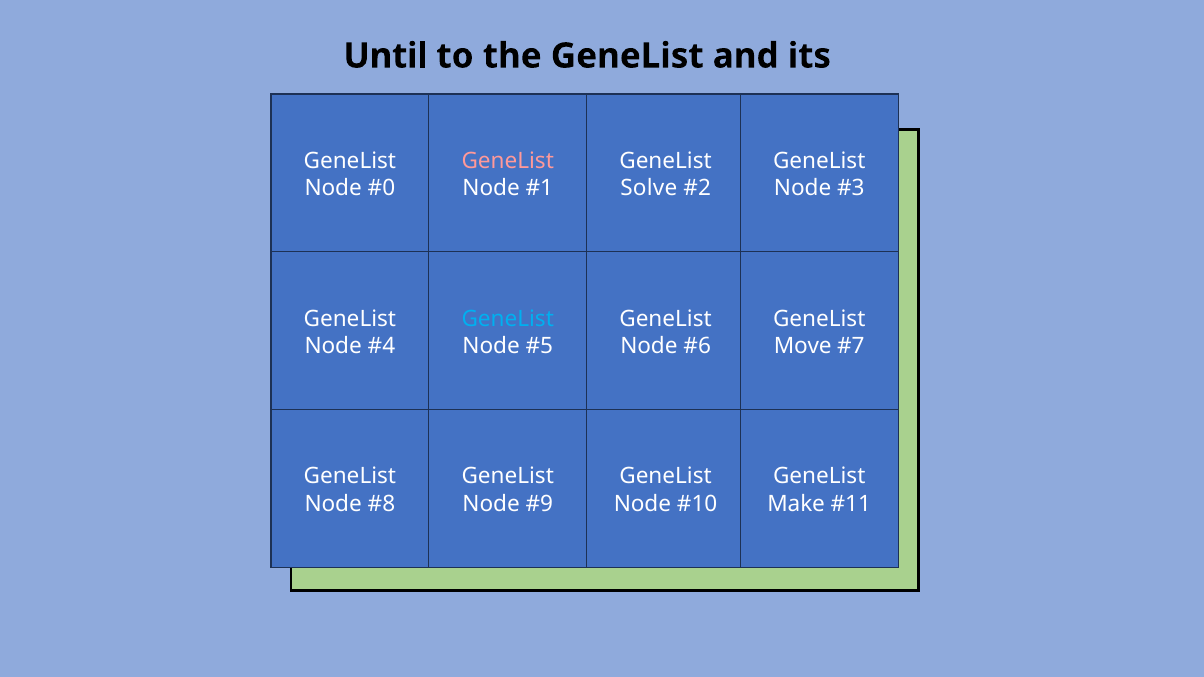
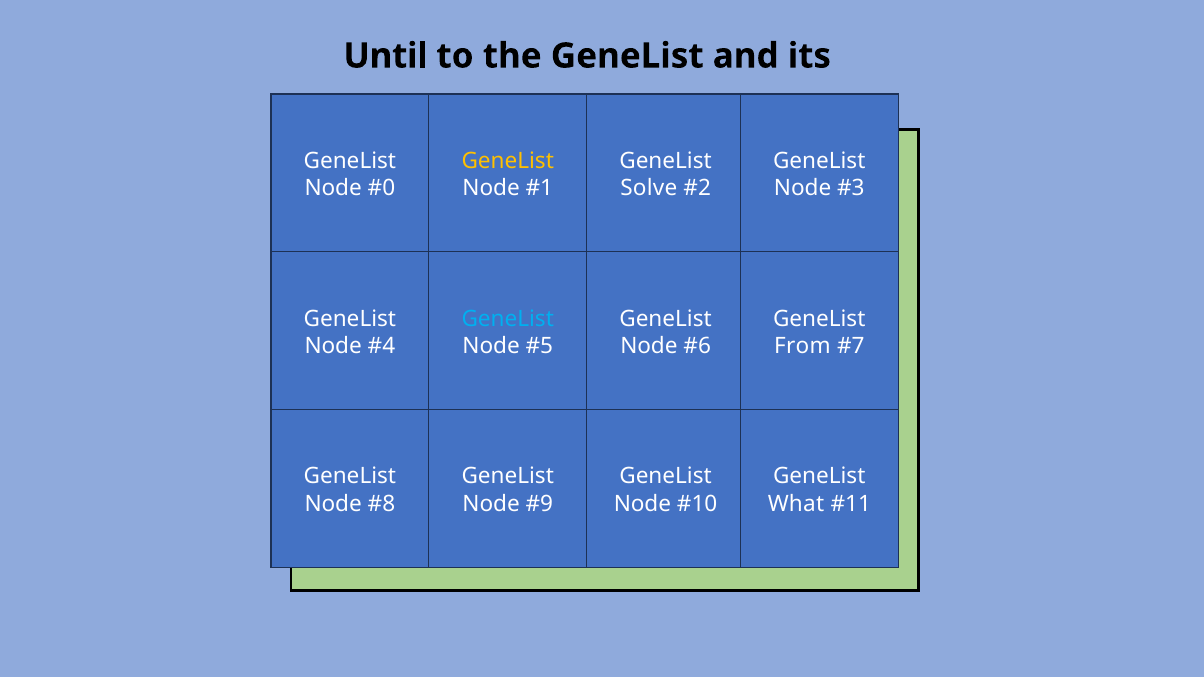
GeneList at (508, 161) colour: pink -> yellow
Move: Move -> From
Make: Make -> What
